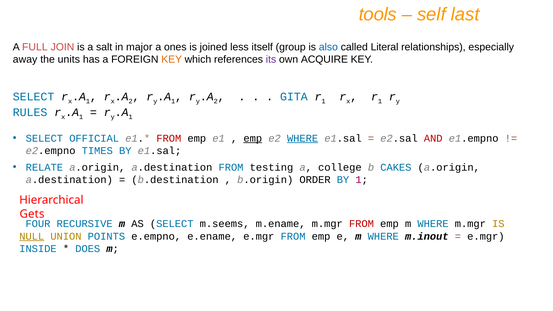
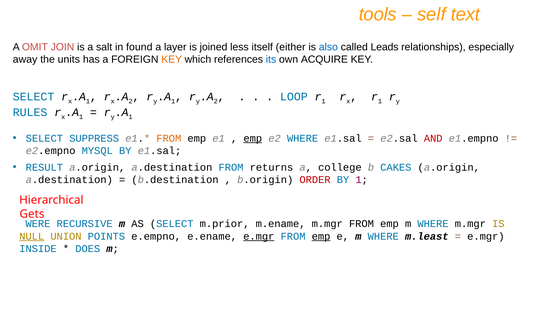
last: last -> text
FULL: FULL -> OMIT
major: major -> found
ones: ones -> layer
group: group -> either
Literal: Literal -> Leads
its colour: purple -> blue
GITA: GITA -> LOOP
OFFICIAL: OFFICIAL -> SUPPRESS
FROM at (169, 138) colour: red -> orange
WHERE at (303, 138) underline: present -> none
TIMES: TIMES -> MYSQL
RELATE: RELATE -> RESULT
testing: testing -> returns
ORDER colour: black -> red
FOUR: FOUR -> WERE
m.seems: m.seems -> m.prior
FROM at (361, 224) colour: red -> black
e.mgr at (259, 236) underline: none -> present
emp at (321, 236) underline: none -> present
m.inout: m.inout -> m.least
